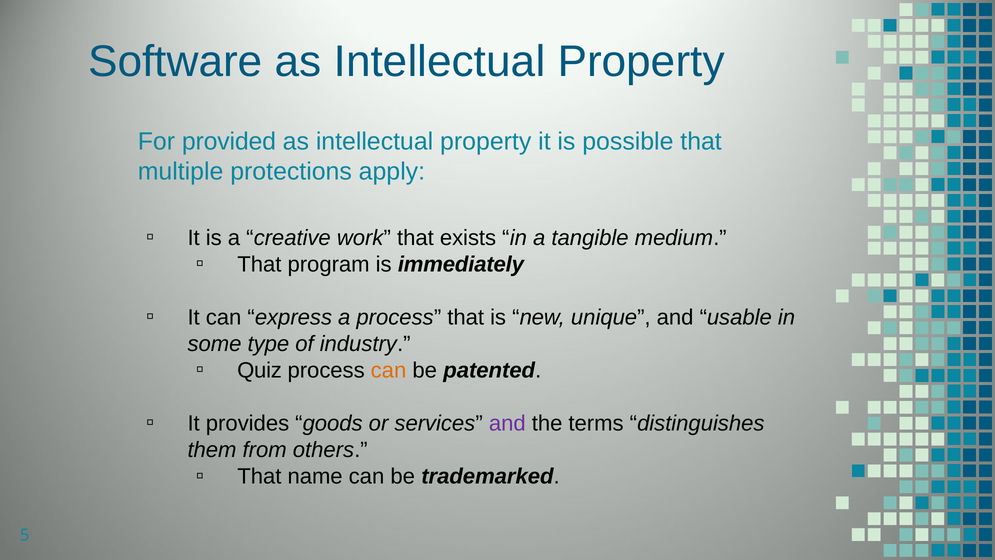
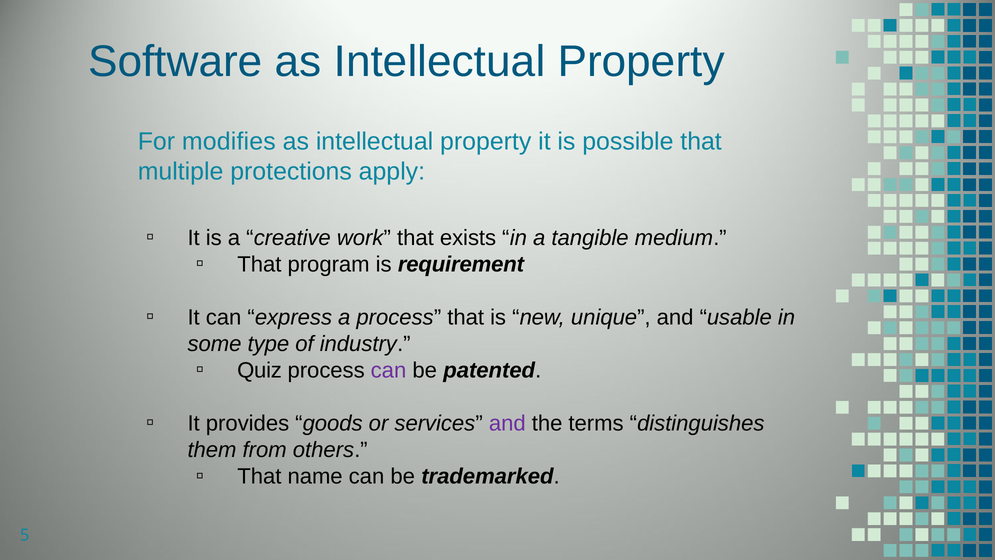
provided: provided -> modifies
immediately: immediately -> requirement
can at (388, 370) colour: orange -> purple
